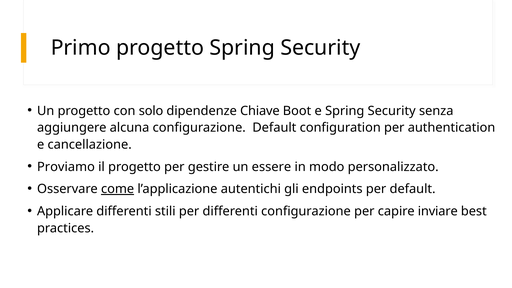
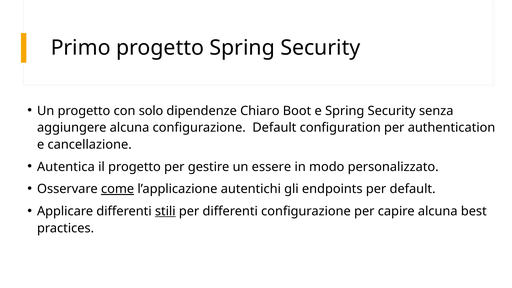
Chiave: Chiave -> Chiaro
Proviamo: Proviamo -> Autentica
stili underline: none -> present
capire inviare: inviare -> alcuna
